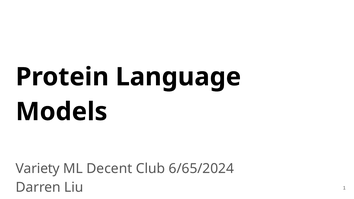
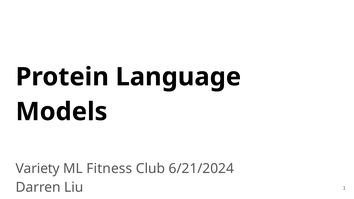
Decent: Decent -> Fitness
6/65/2024: 6/65/2024 -> 6/21/2024
